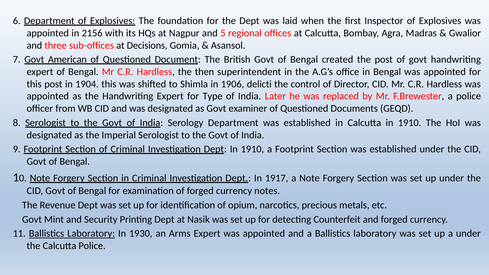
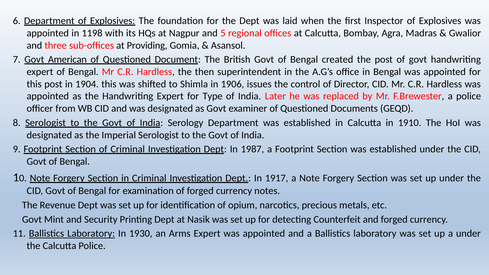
2156: 2156 -> 1198
Decisions: Decisions -> Providing
delicti: delicti -> issues
Dept In 1910: 1910 -> 1987
